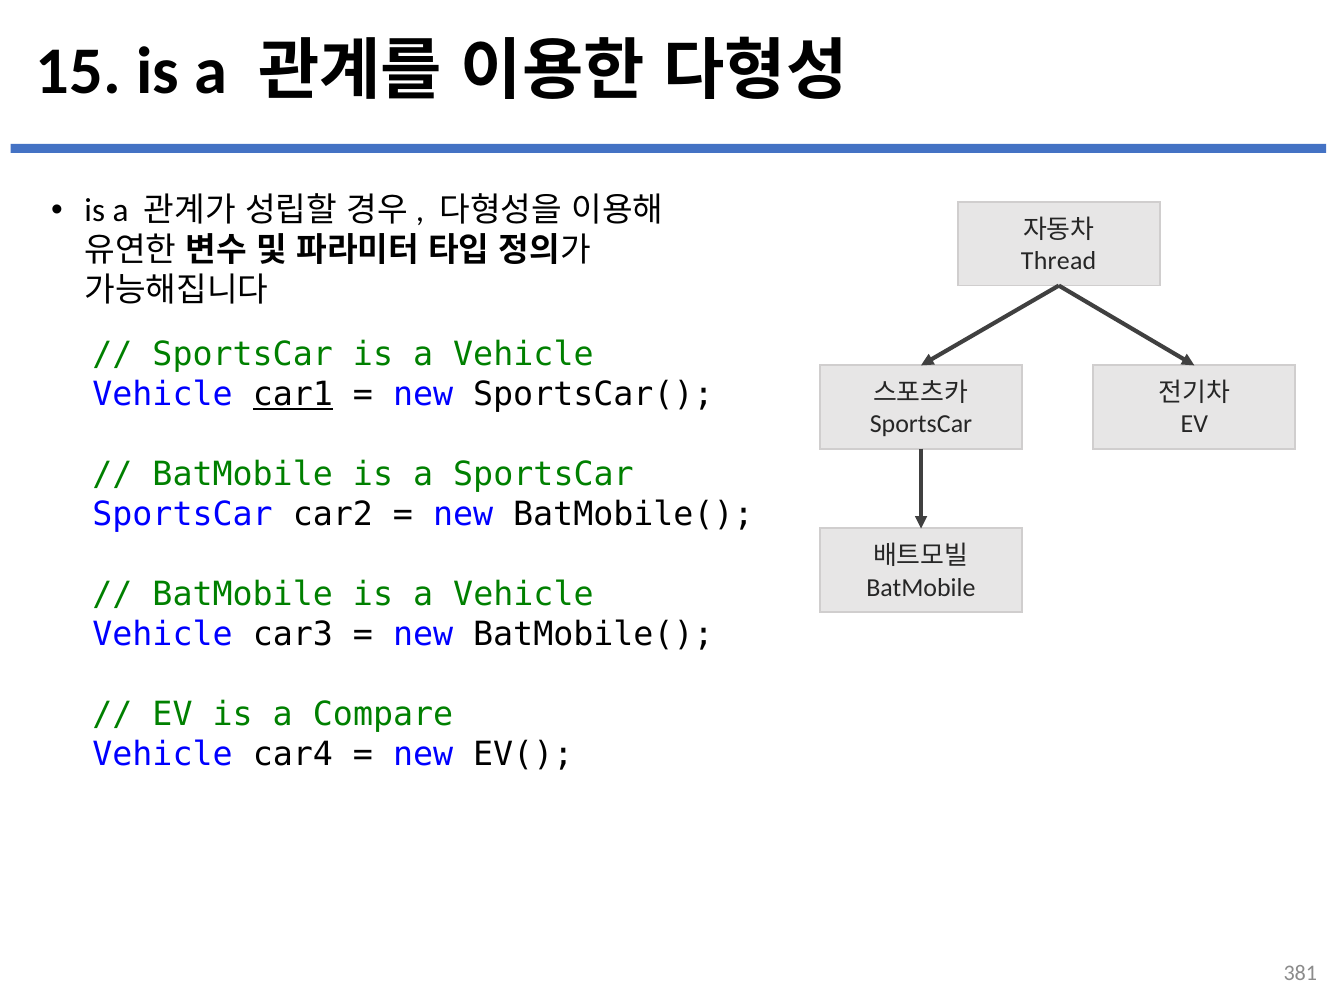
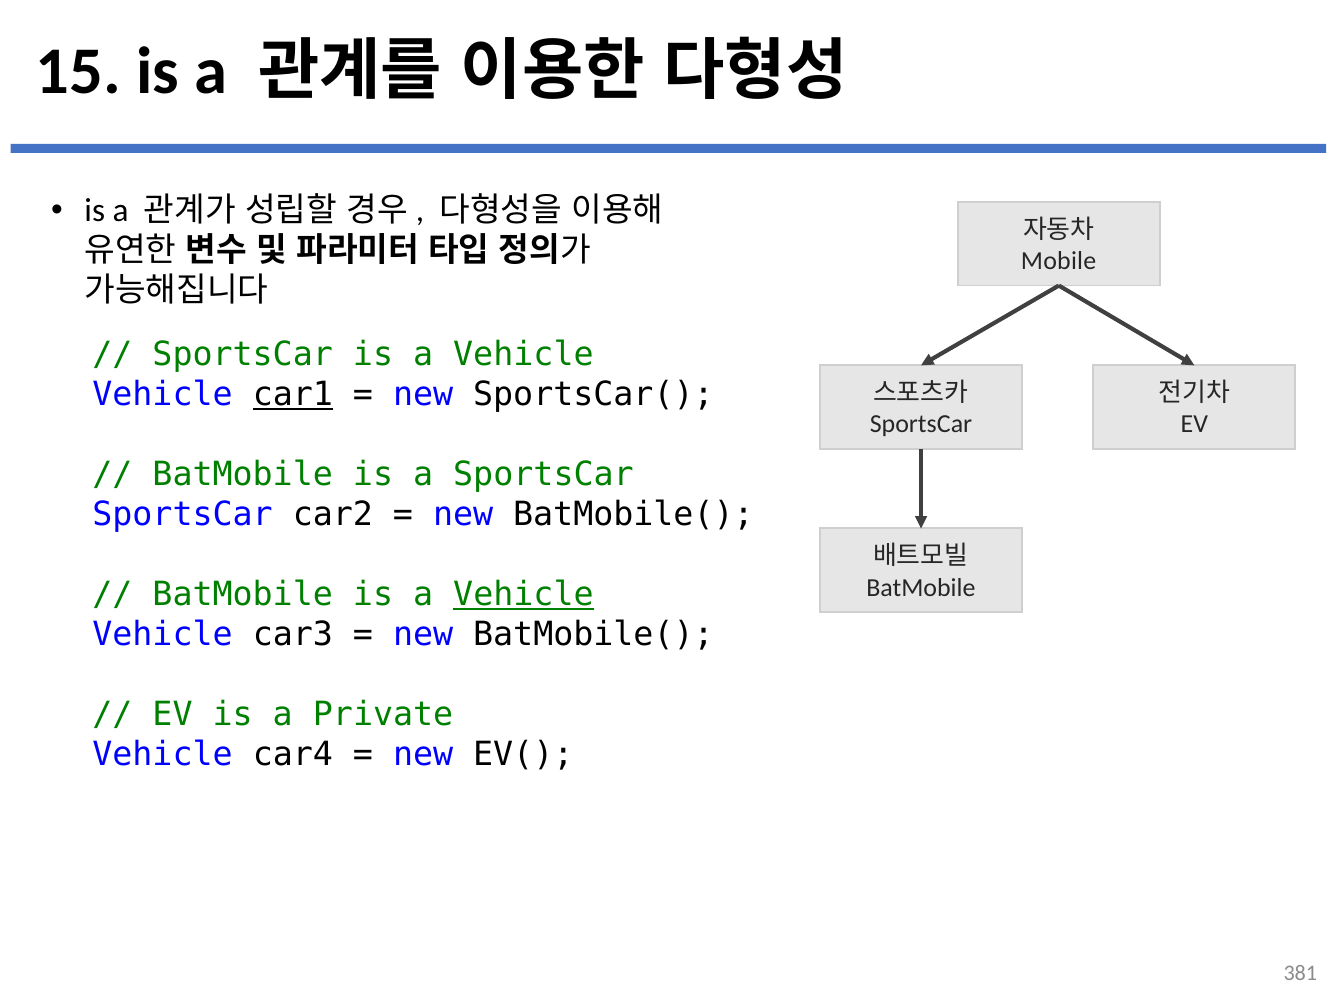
Thread: Thread -> Mobile
Vehicle at (523, 594) underline: none -> present
Compare: Compare -> Private
